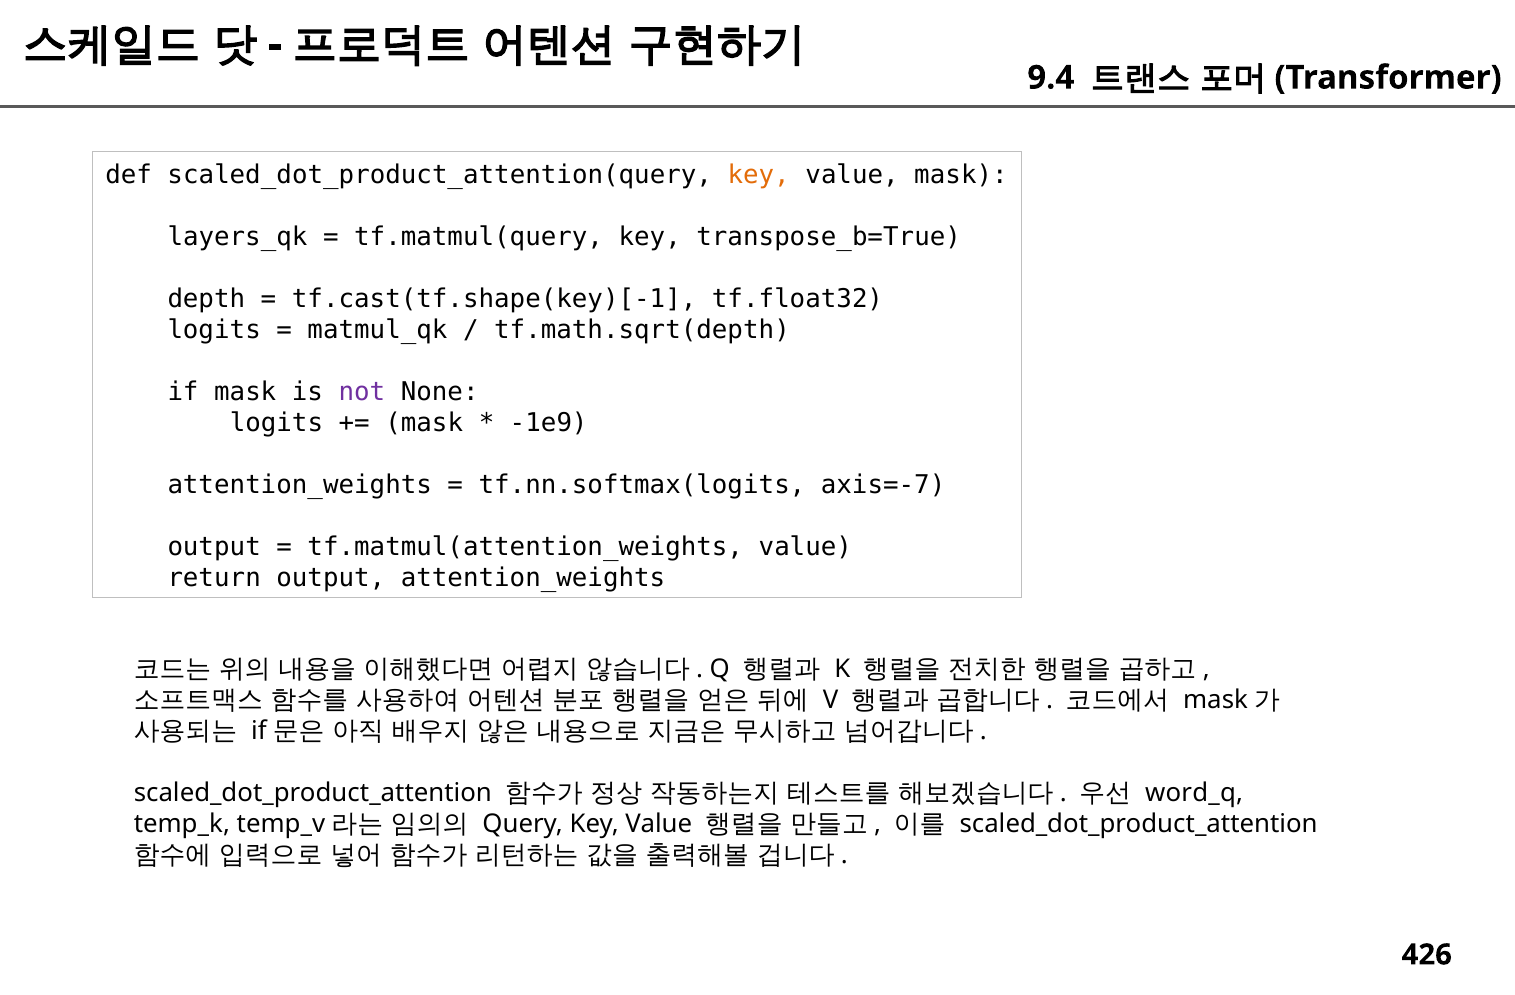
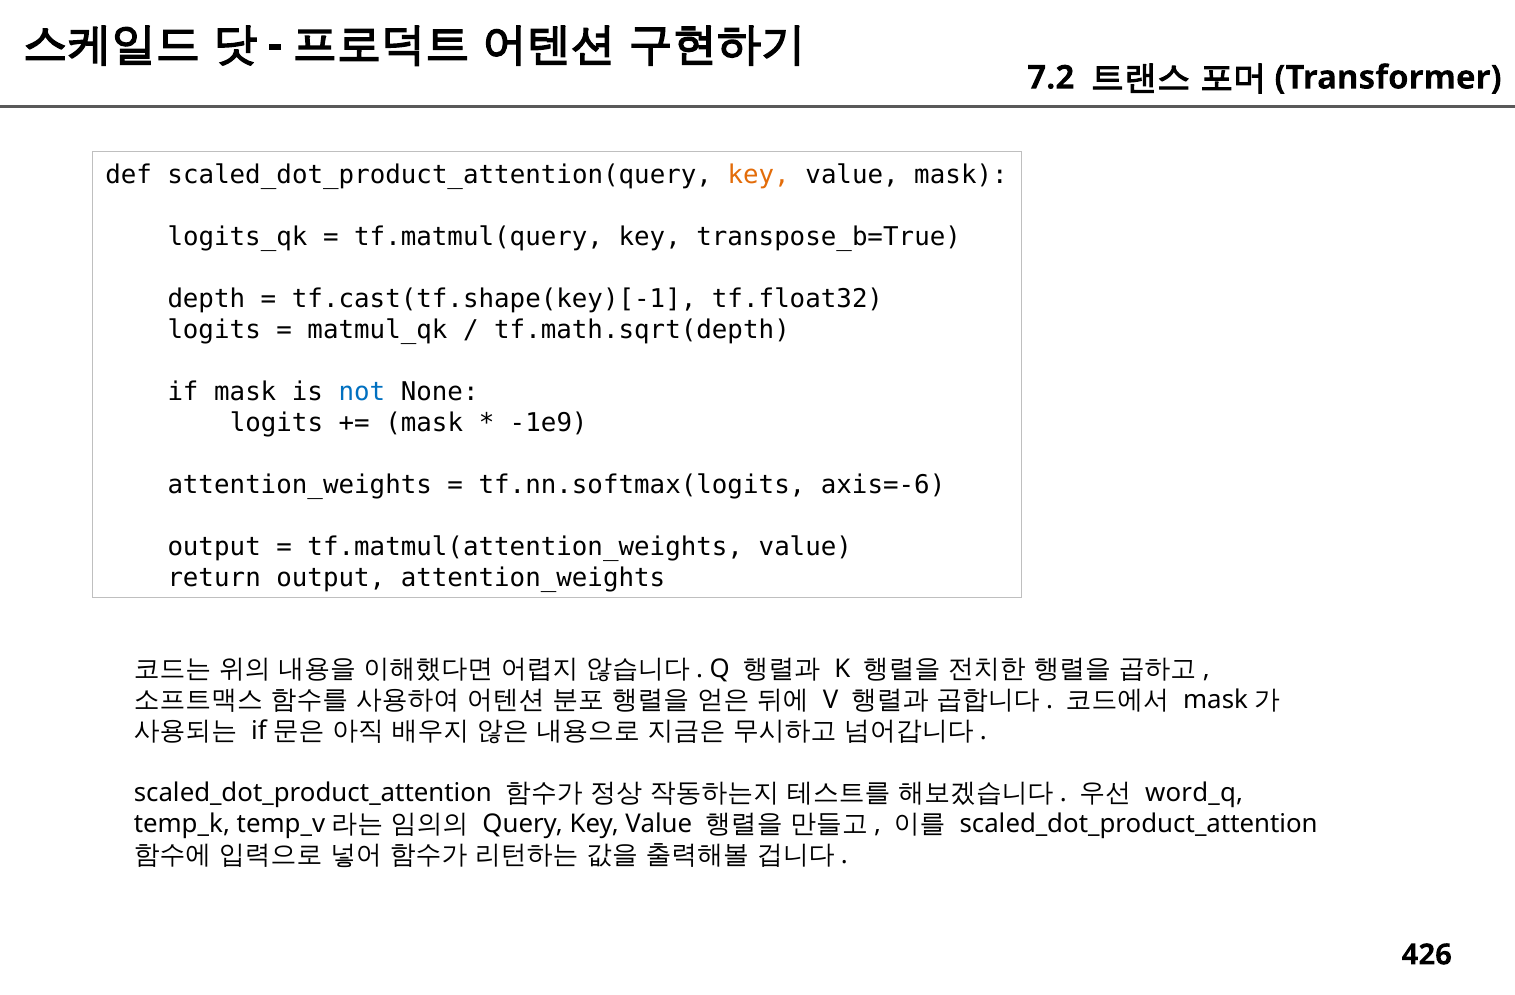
9.4: 9.4 -> 7.2
layers_qk: layers_qk -> logits_qk
not colour: purple -> blue
axis=-7: axis=-7 -> axis=-6
